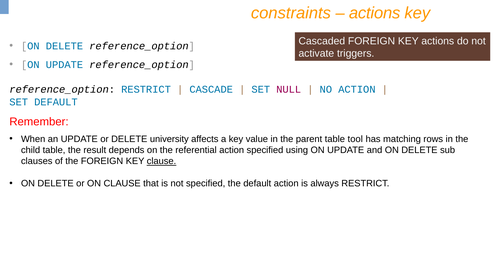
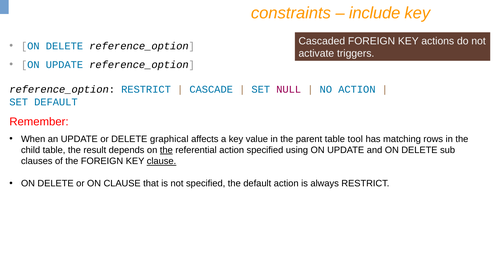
actions at (375, 13): actions -> include
university: university -> graphical
the at (166, 150) underline: none -> present
